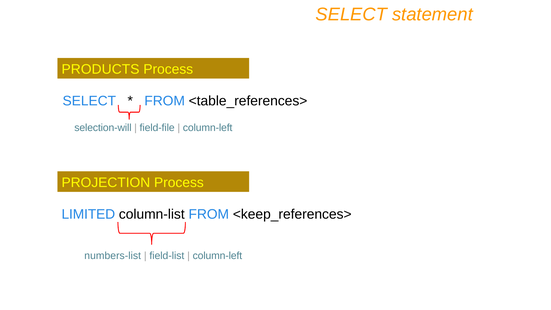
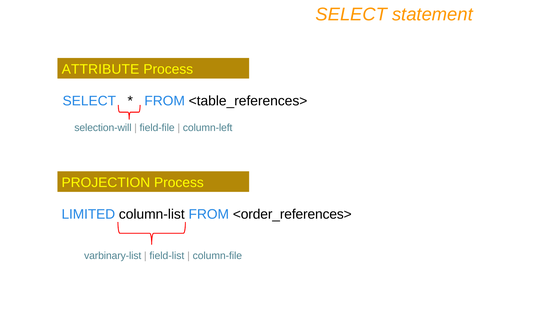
PRODUCTS: PRODUCTS -> ATTRIBUTE
<keep_references>: <keep_references> -> <order_references>
numbers-list: numbers-list -> varbinary-list
column-left at (217, 256): column-left -> column-file
